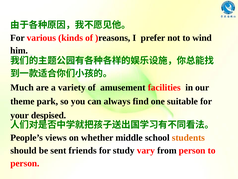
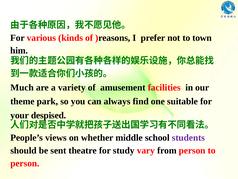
wind: wind -> town
students colour: orange -> purple
friends: friends -> theatre
